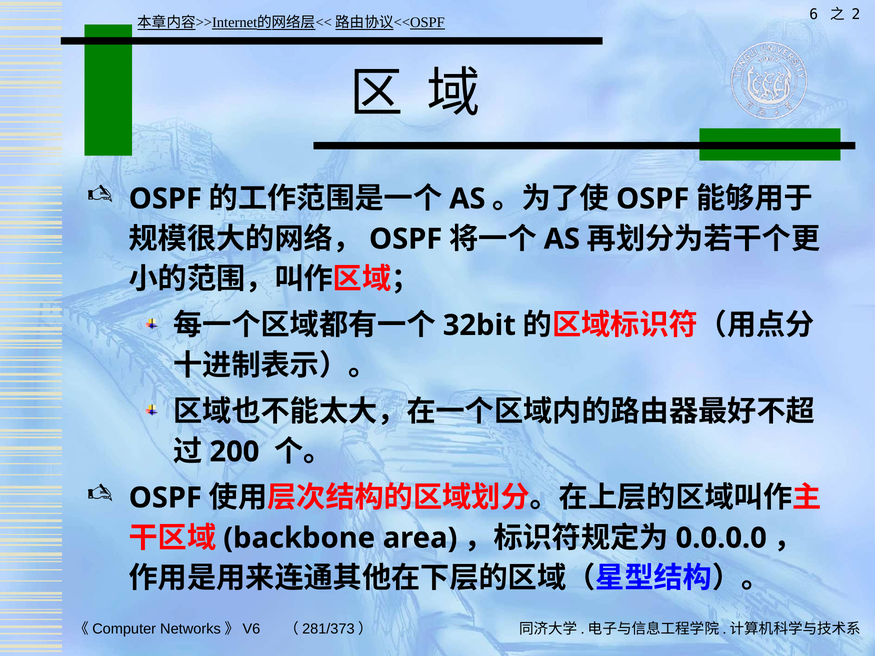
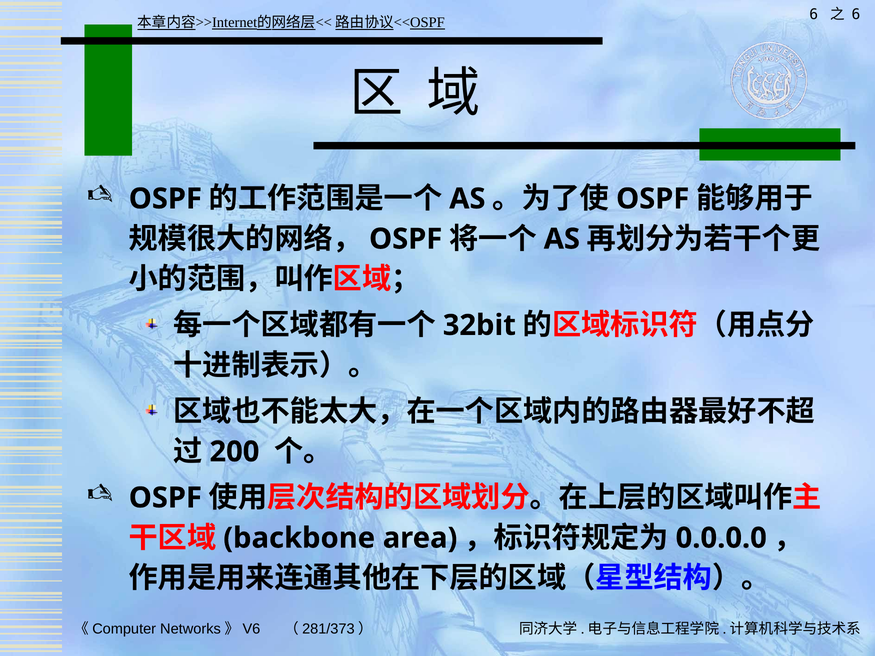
2 at (856, 14): 2 -> 6
